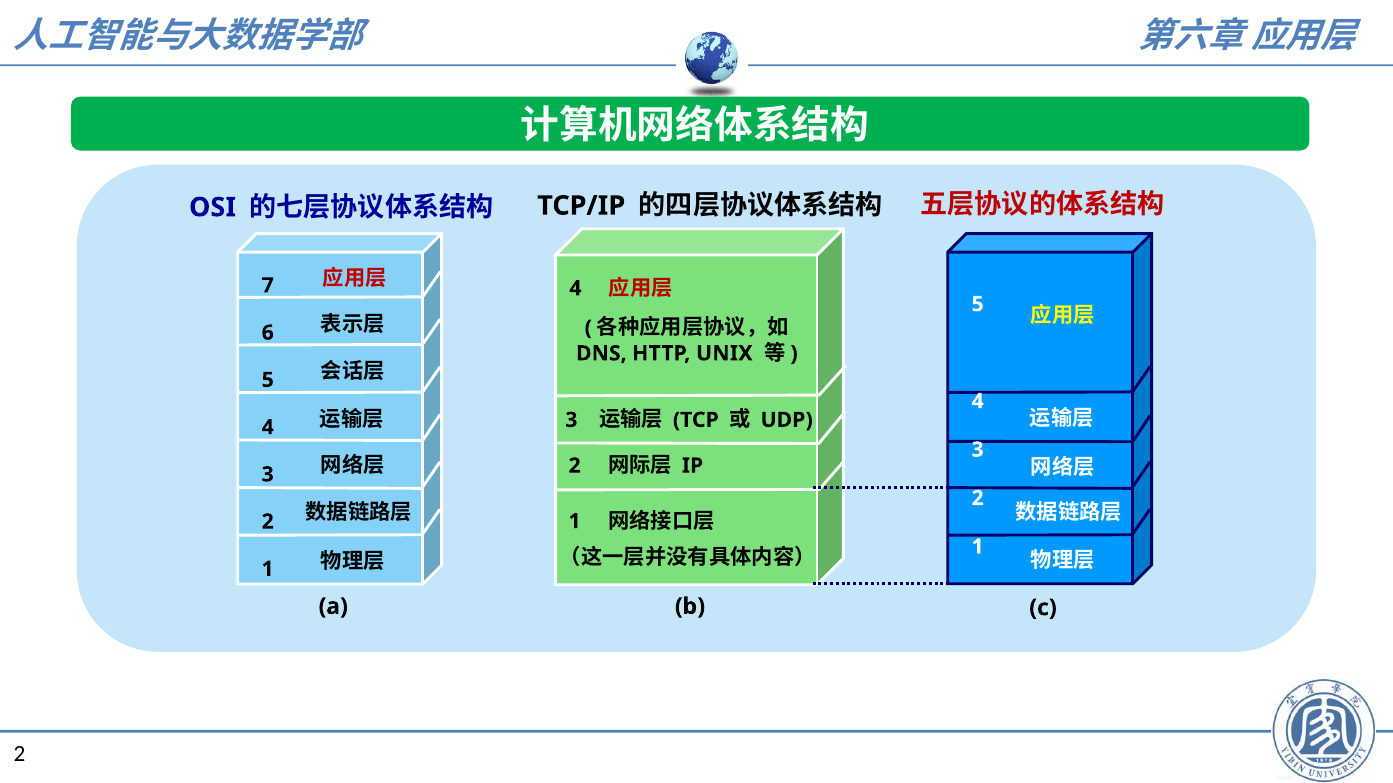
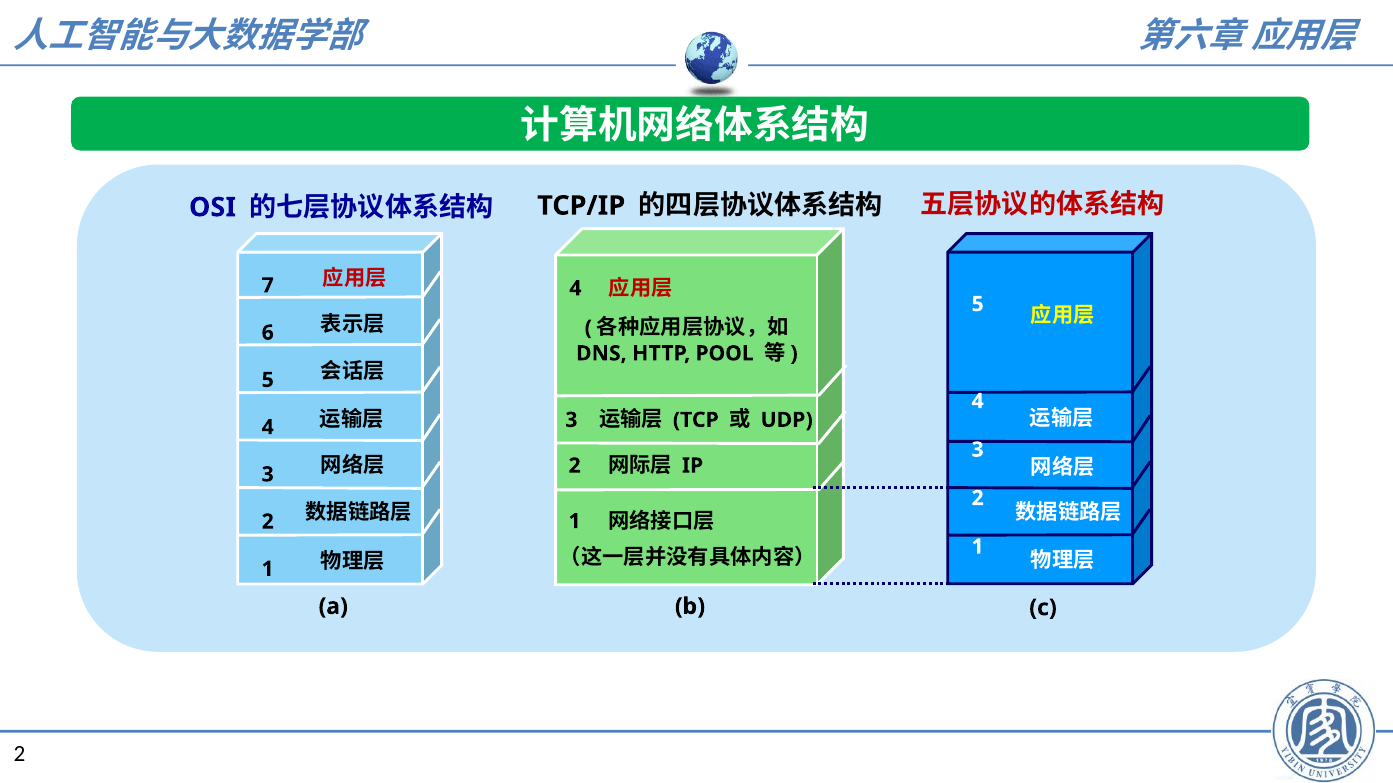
UNIX: UNIX -> POOL
